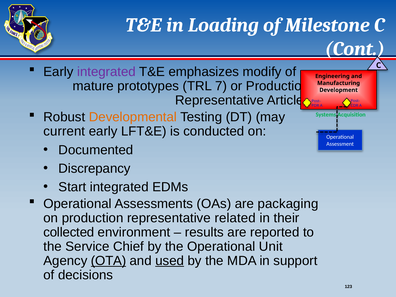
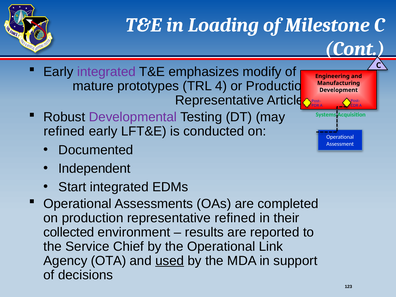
7: 7 -> 4
Developmental colour: orange -> purple
current at (64, 131): current -> refined
Discrepancy: Discrepancy -> Independent
packaging: packaging -> completed
representative related: related -> refined
Unit: Unit -> Link
OTA underline: present -> none
